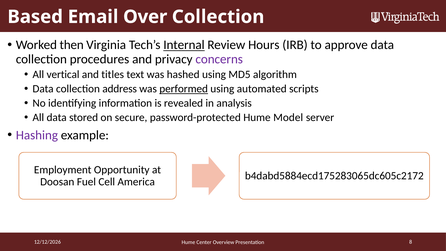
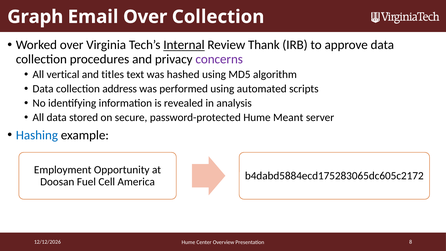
Based: Based -> Graph
Worked then: then -> over
Hours: Hours -> Thank
performed underline: present -> none
Model: Model -> Meant
Hashing colour: purple -> blue
